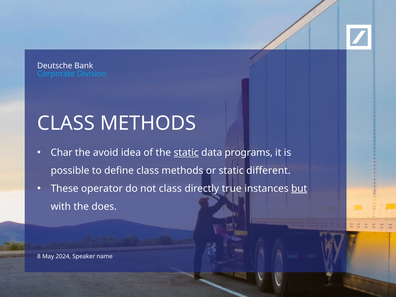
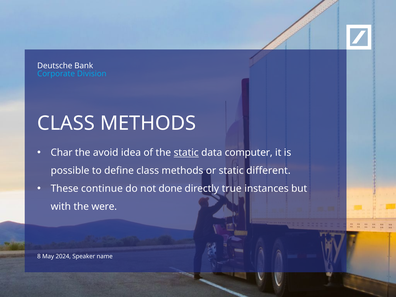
programs: programs -> computer
operator: operator -> continue
not class: class -> done
but underline: present -> none
does: does -> were
